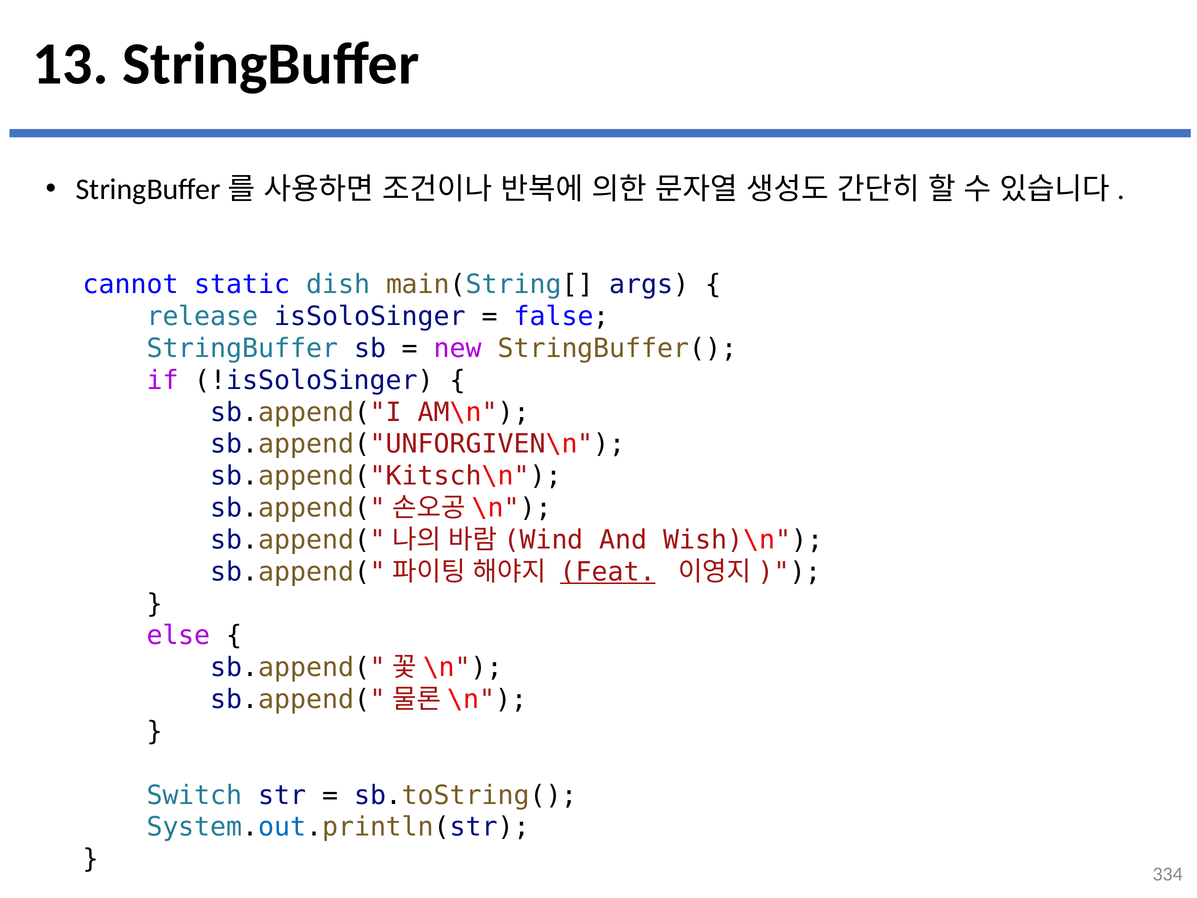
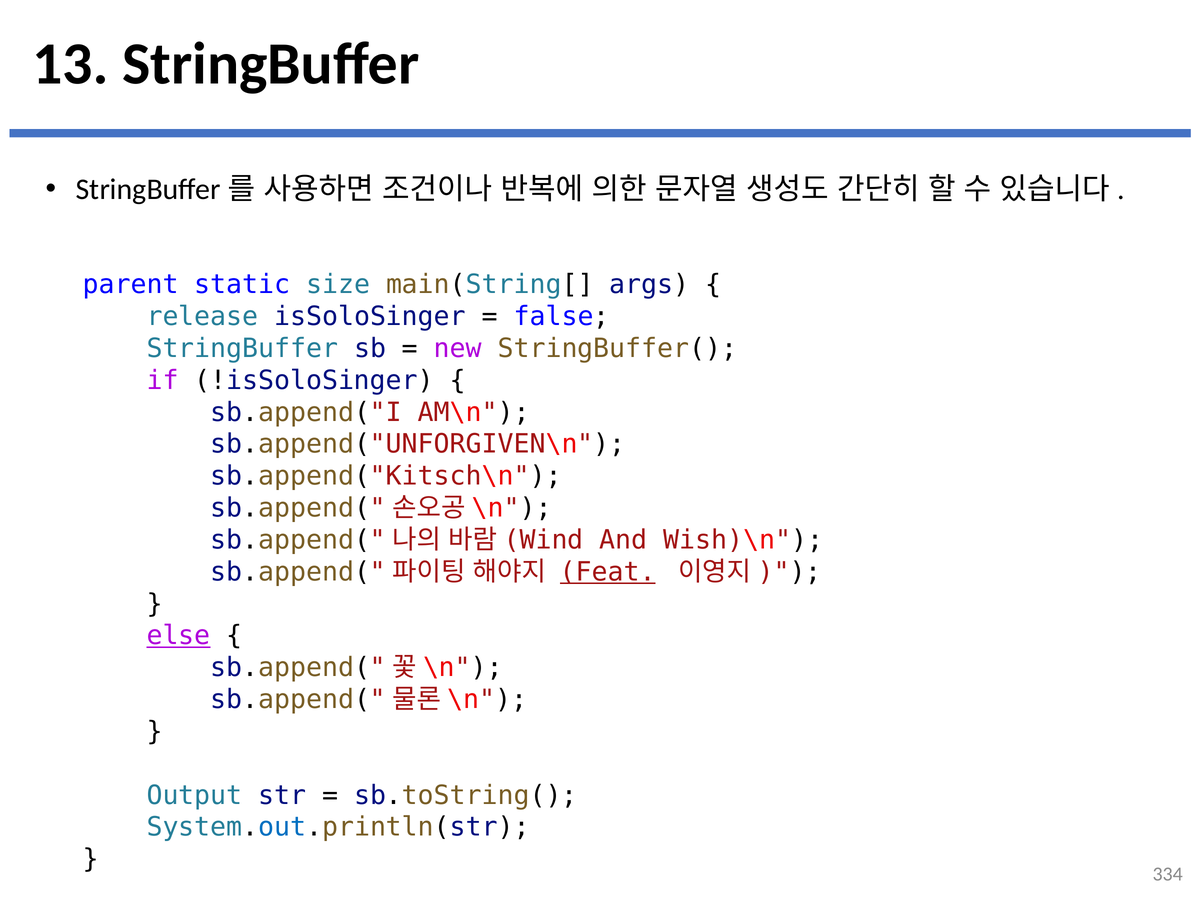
cannot: cannot -> parent
dish: dish -> size
else underline: none -> present
Switch: Switch -> Output
